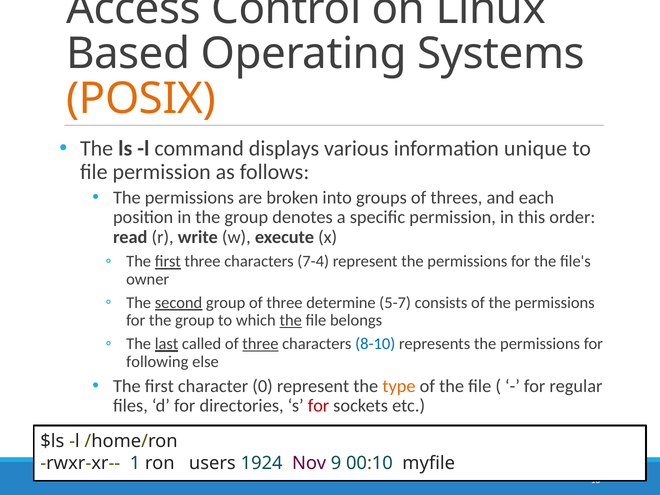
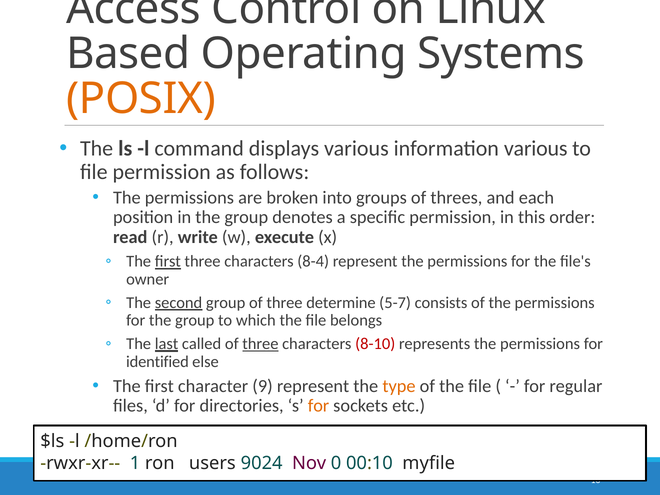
information unique: unique -> various
7-4: 7-4 -> 8-4
the at (291, 321) underline: present -> none
8-10 colour: blue -> red
following: following -> identified
0: 0 -> 9
for at (319, 406) colour: red -> orange
1924: 1924 -> 9024
9: 9 -> 0
